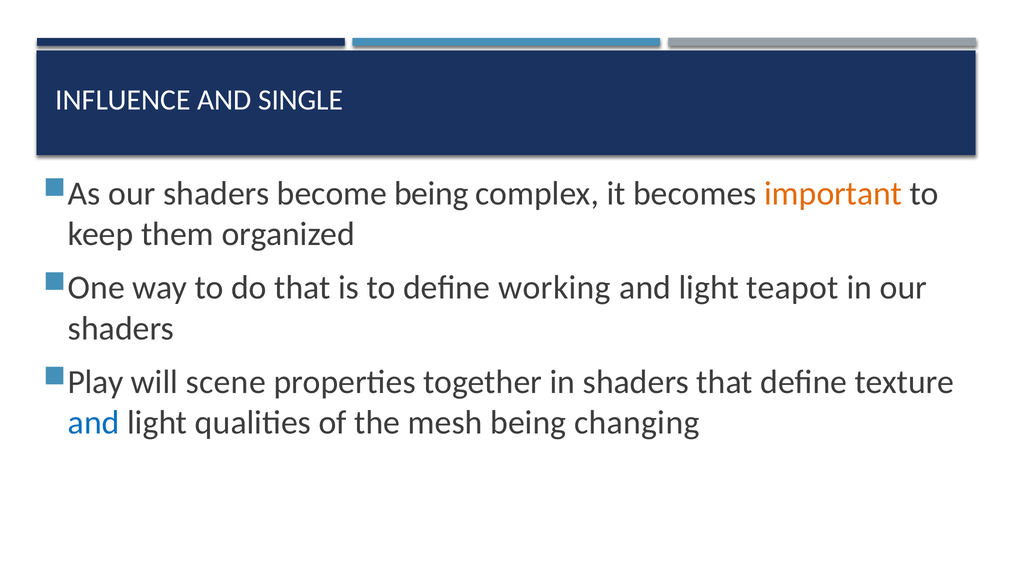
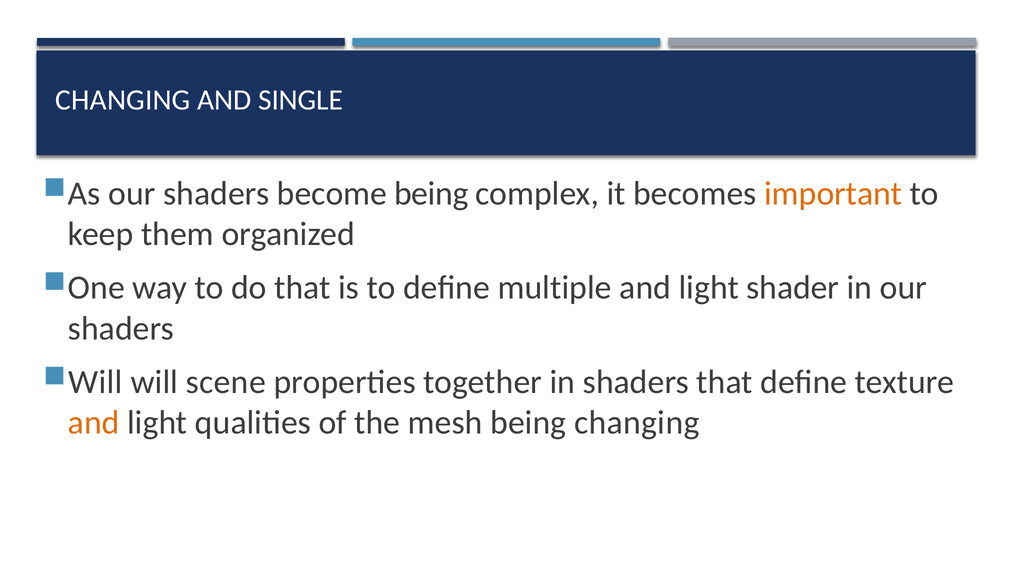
INFLUENCE at (123, 100): INFLUENCE -> CHANGING
working: working -> multiple
teapot: teapot -> shader
Play at (96, 382): Play -> Will
and at (94, 423) colour: blue -> orange
